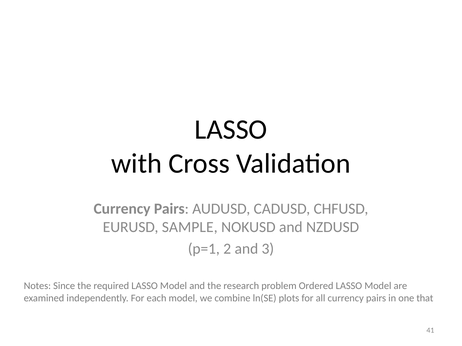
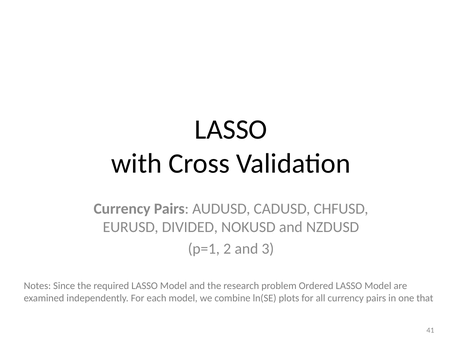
SAMPLE: SAMPLE -> DIVIDED
